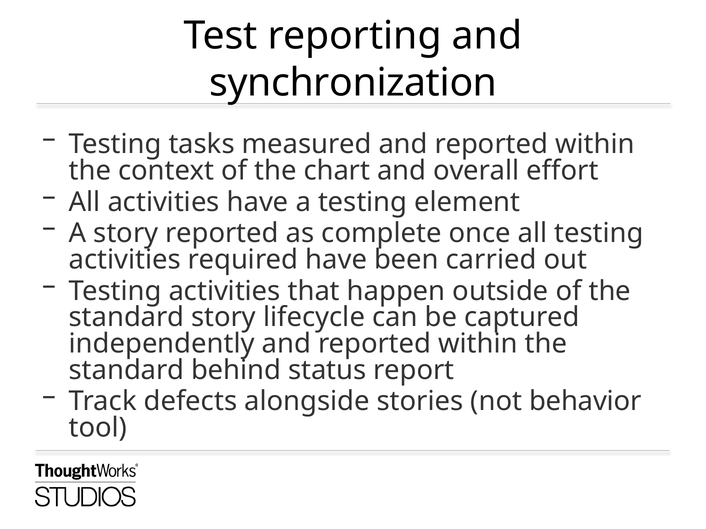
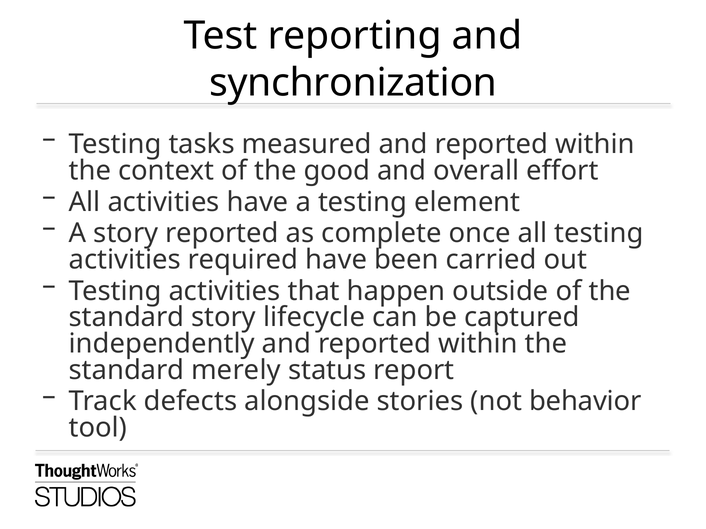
chart: chart -> good
behind: behind -> merely
